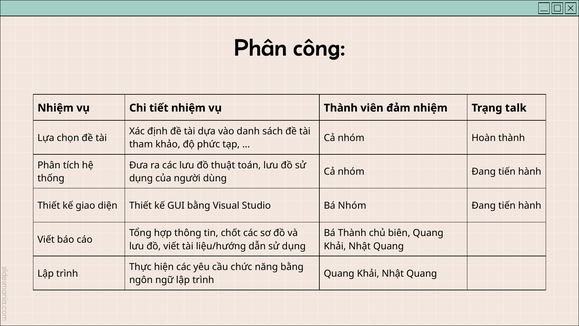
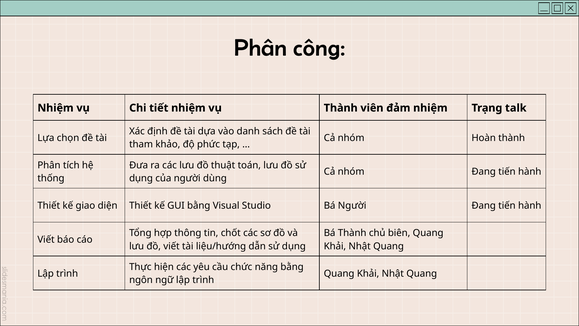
Bá Nhóm: Nhóm -> Người
